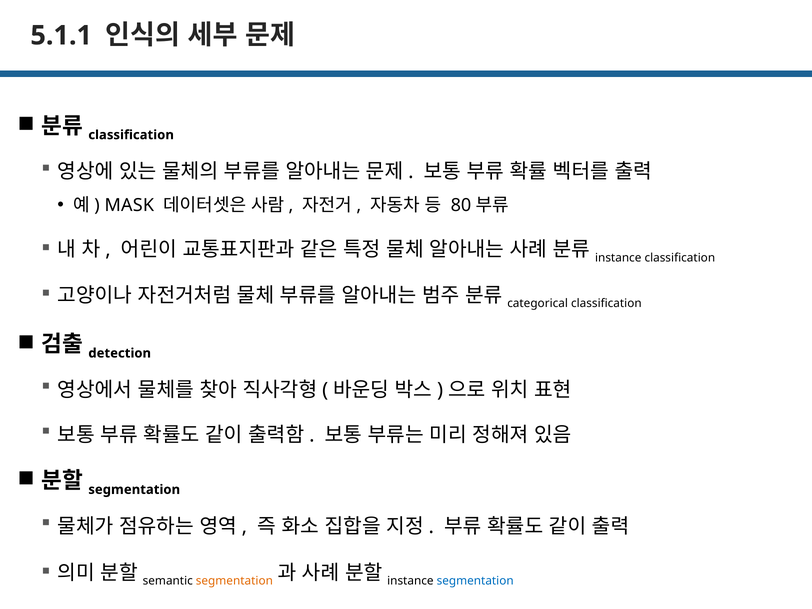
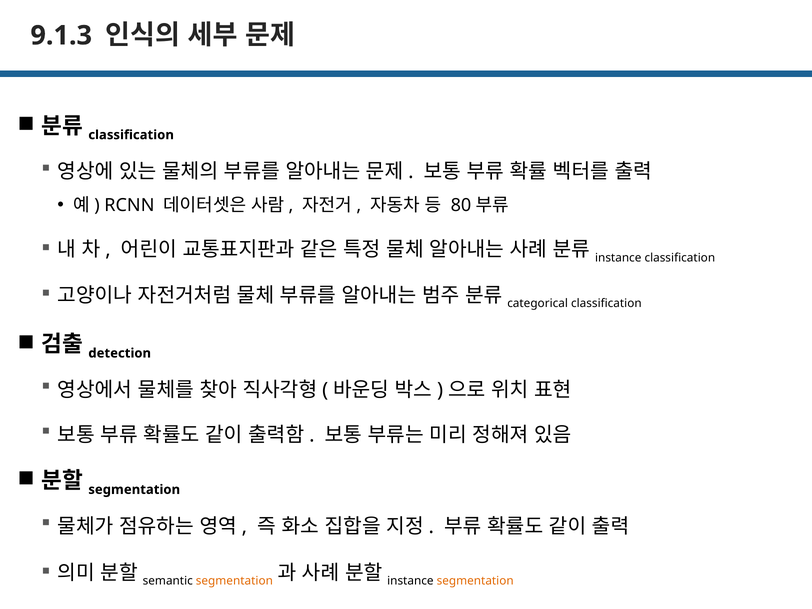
5.1.1: 5.1.1 -> 9.1.3
MASK: MASK -> RCNN
segmentation at (475, 581) colour: blue -> orange
